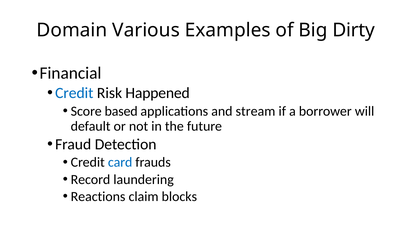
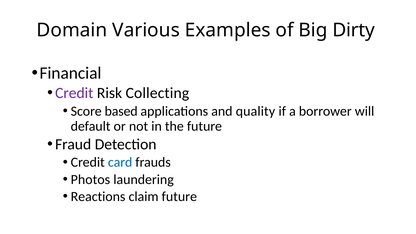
Credit at (74, 93) colour: blue -> purple
Happened: Happened -> Collecting
stream: stream -> quality
Record: Record -> Photos
claim blocks: blocks -> future
